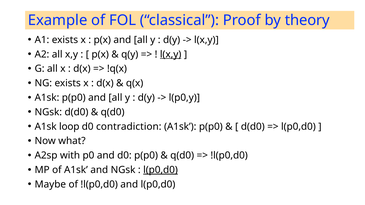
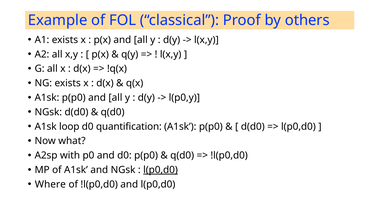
theory: theory -> others
l(x,y at (171, 54) underline: present -> none
contradiction: contradiction -> quantification
Maybe: Maybe -> Where
